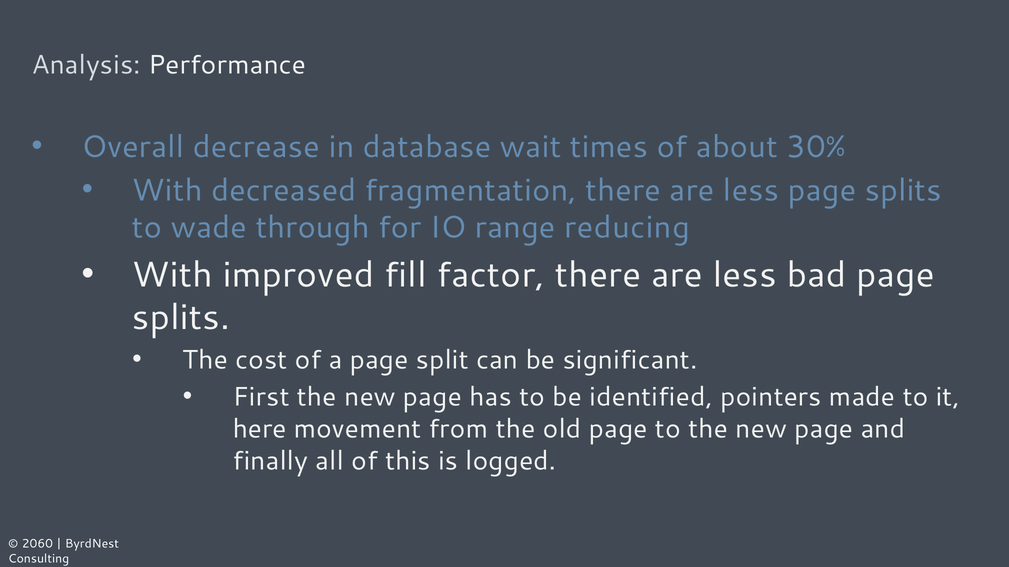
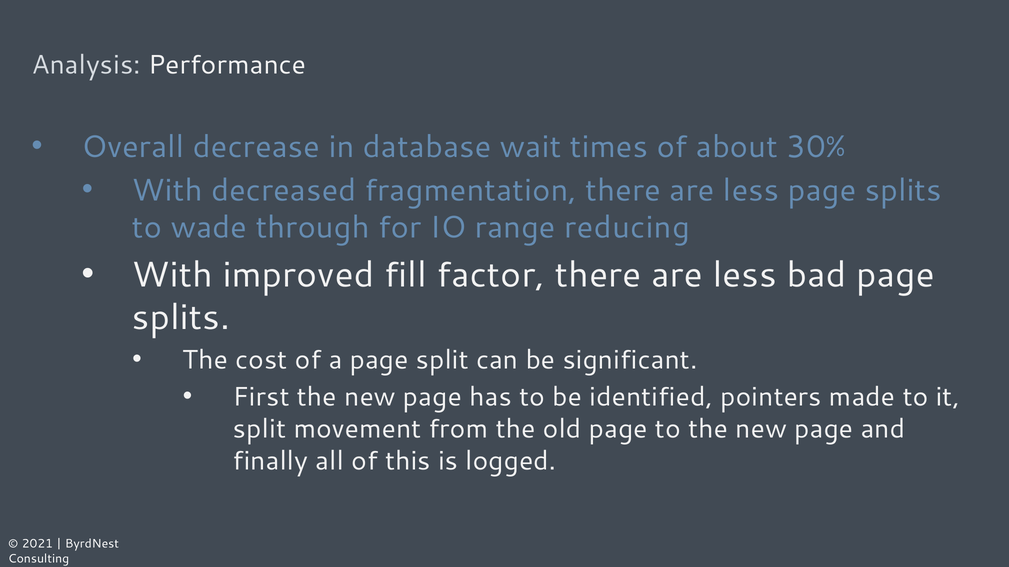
here at (260, 429): here -> split
2060: 2060 -> 2021
